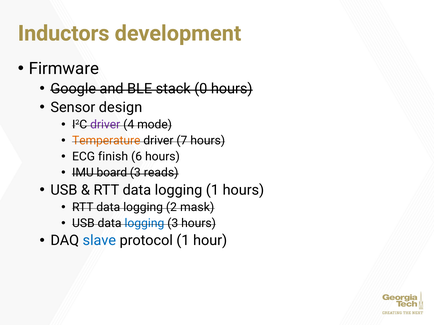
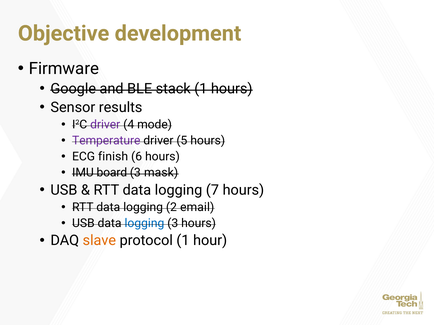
Inductors: Inductors -> Objective
stack 0: 0 -> 1
design: design -> results
Temperature colour: orange -> purple
7: 7 -> 5
reads: reads -> mask
logging 1: 1 -> 7
mask: mask -> email
slave colour: blue -> orange
